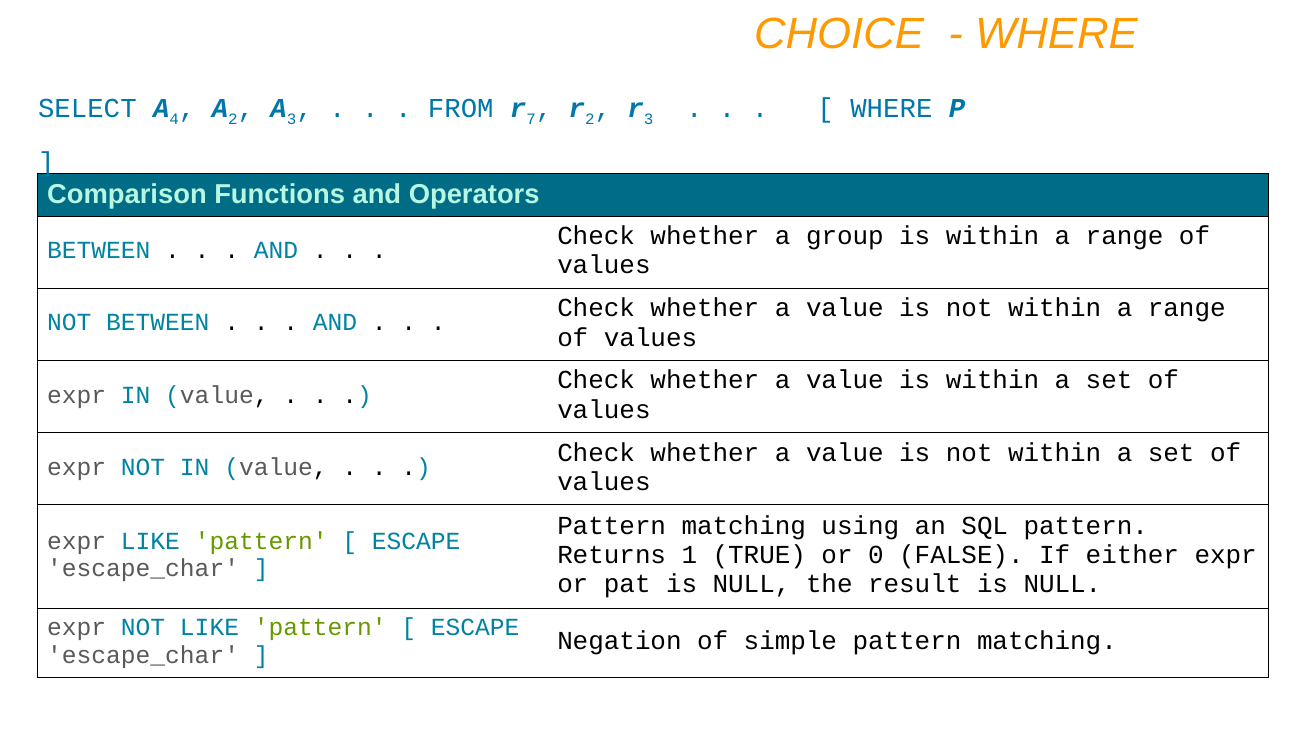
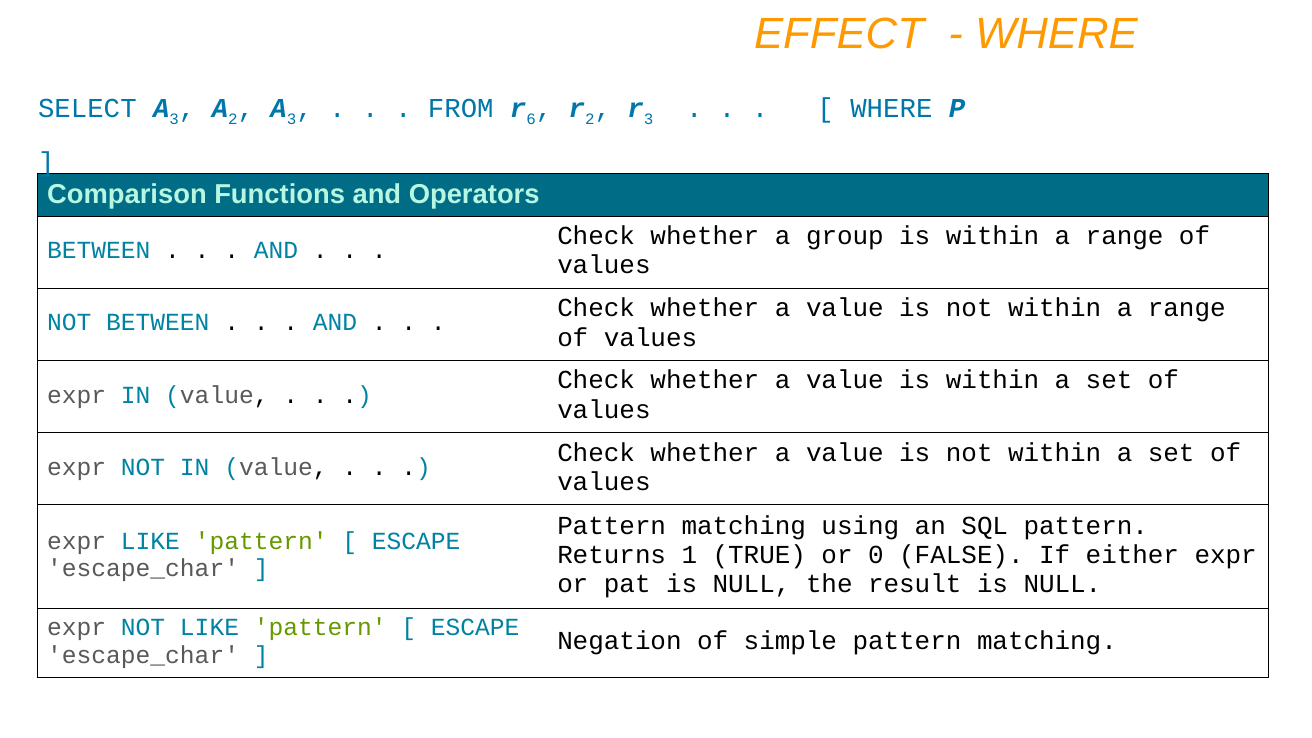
CHOICE: CHOICE -> EFFECT
SELECT A 4: 4 -> 3
7: 7 -> 6
